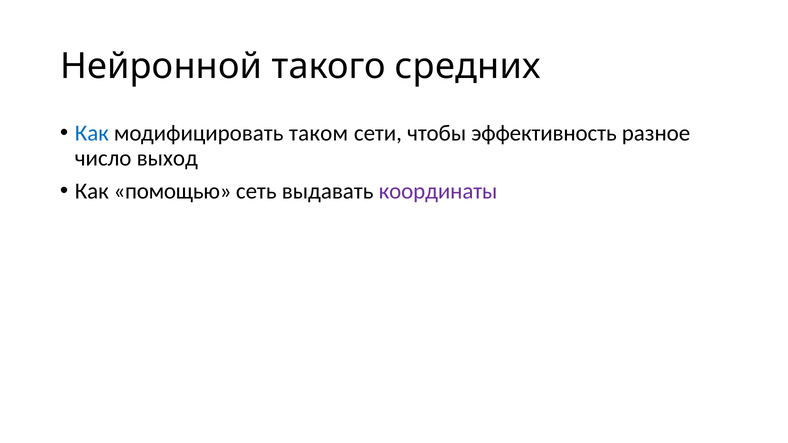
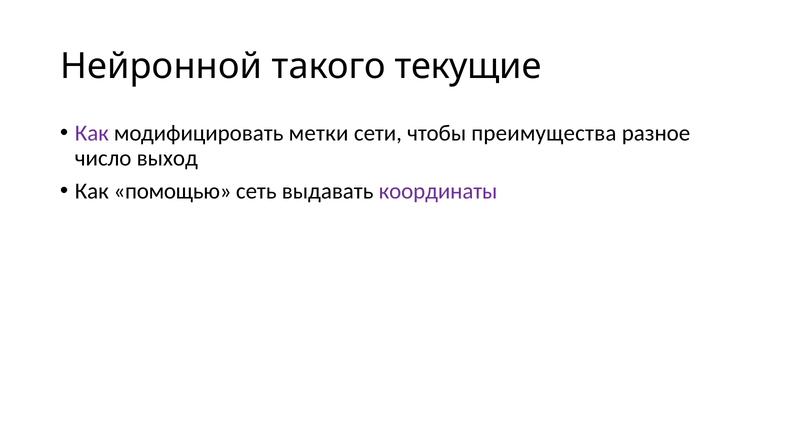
средних: средних -> текущие
Как at (92, 133) colour: blue -> purple
таком: таком -> метки
эффективность: эффективность -> преимущества
